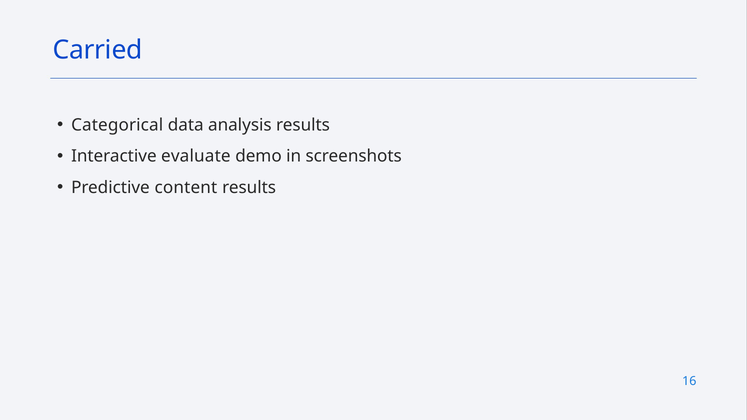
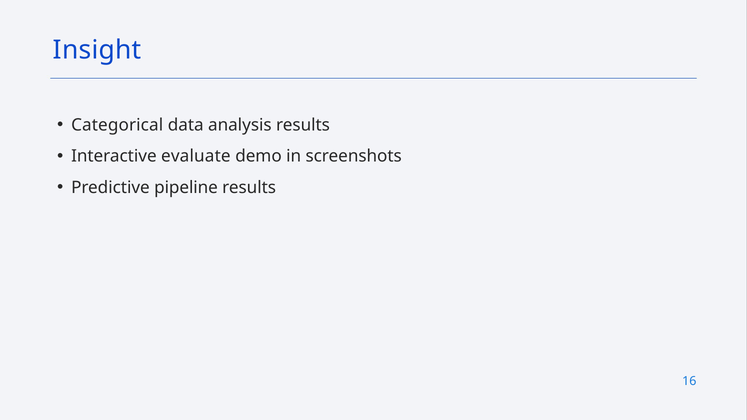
Carried: Carried -> Insight
content: content -> pipeline
